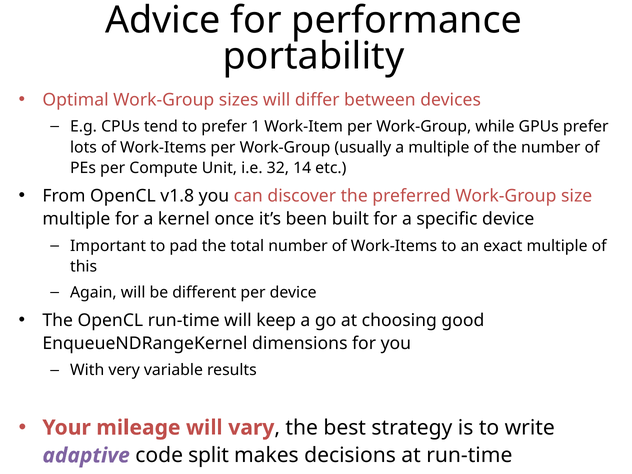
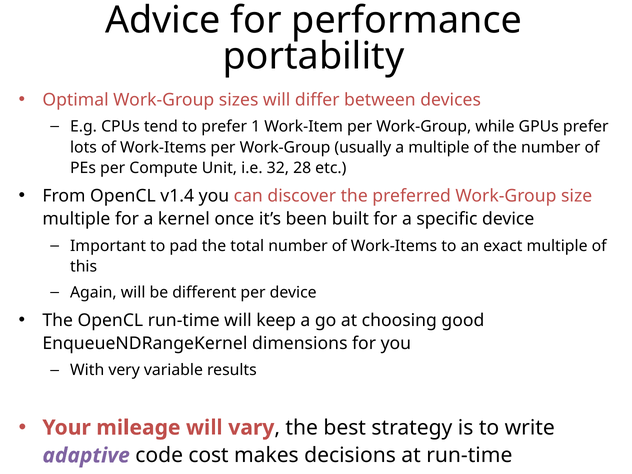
14: 14 -> 28
v1.8: v1.8 -> v1.4
split: split -> cost
